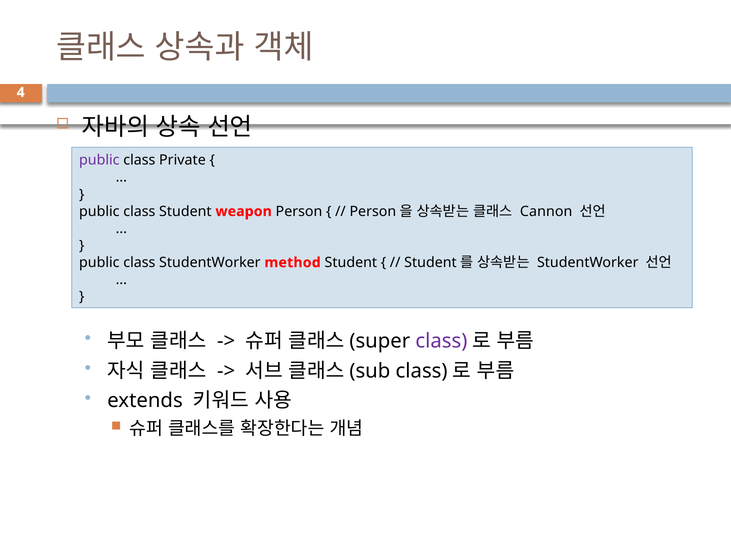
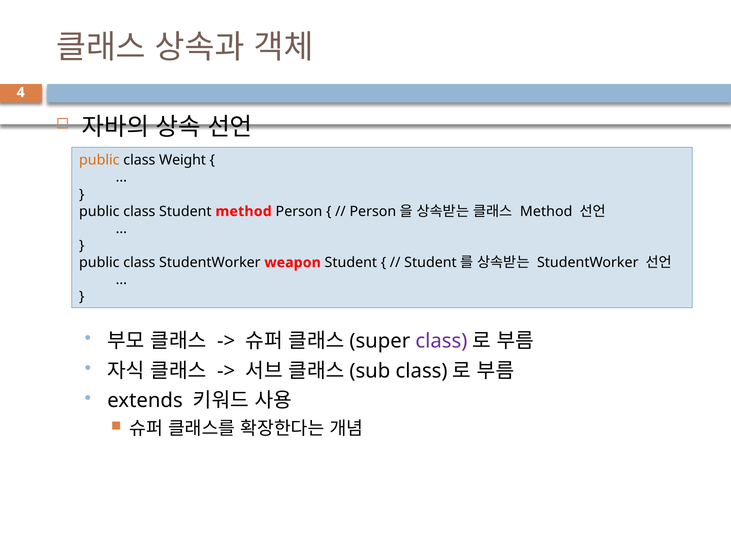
public at (99, 160) colour: purple -> orange
Private: Private -> Weight
Student weapon: weapon -> method
Cannon at (546, 211): Cannon -> Method
method: method -> weapon
